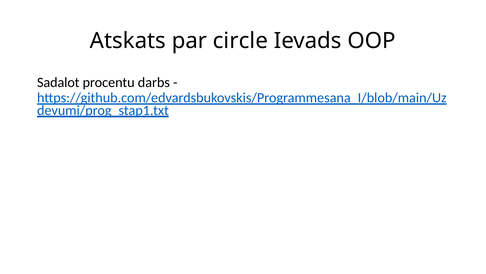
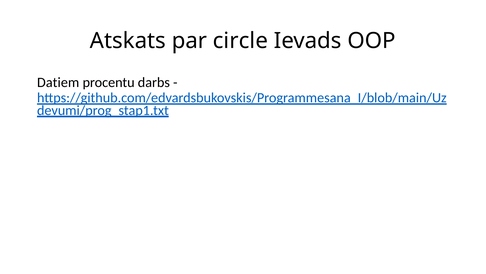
Sadalot: Sadalot -> Datiem
